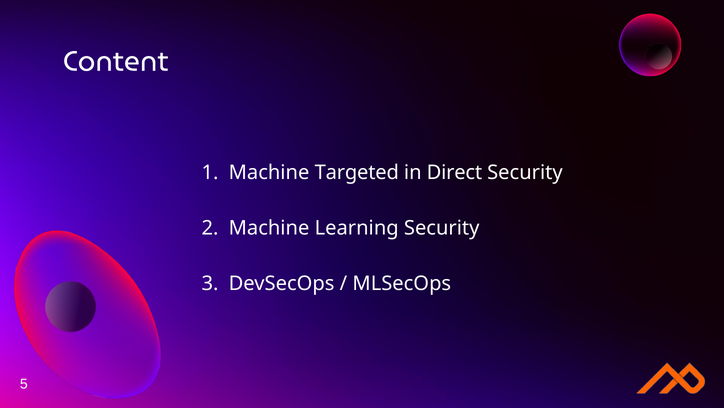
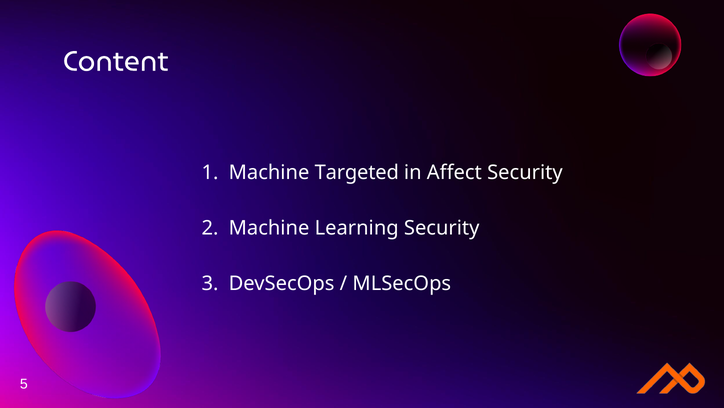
Direct: Direct -> Affect
